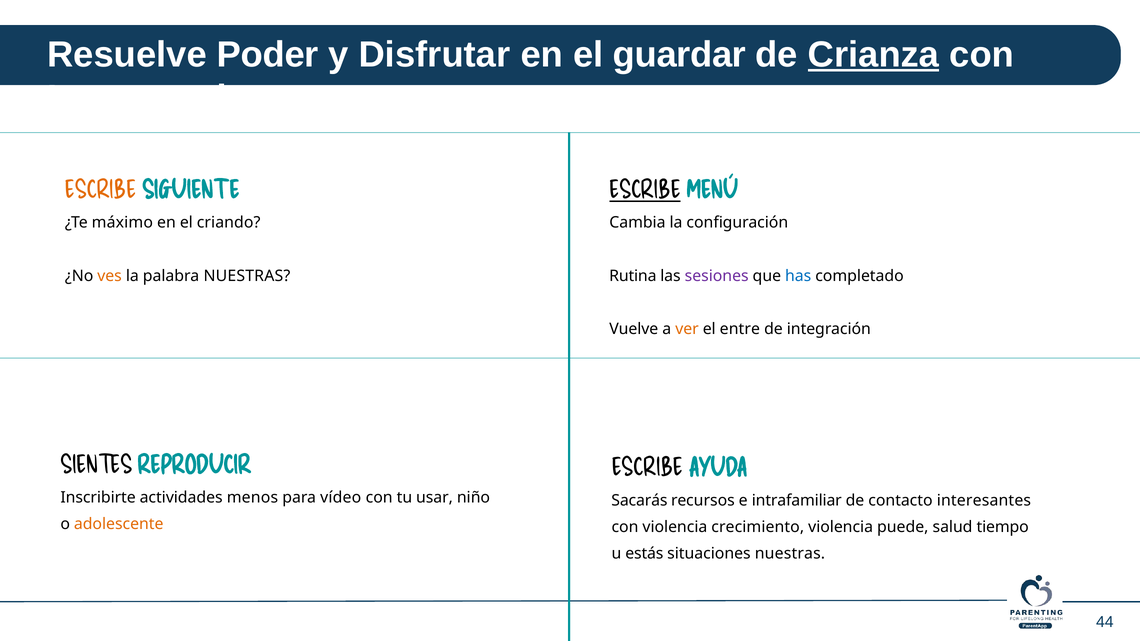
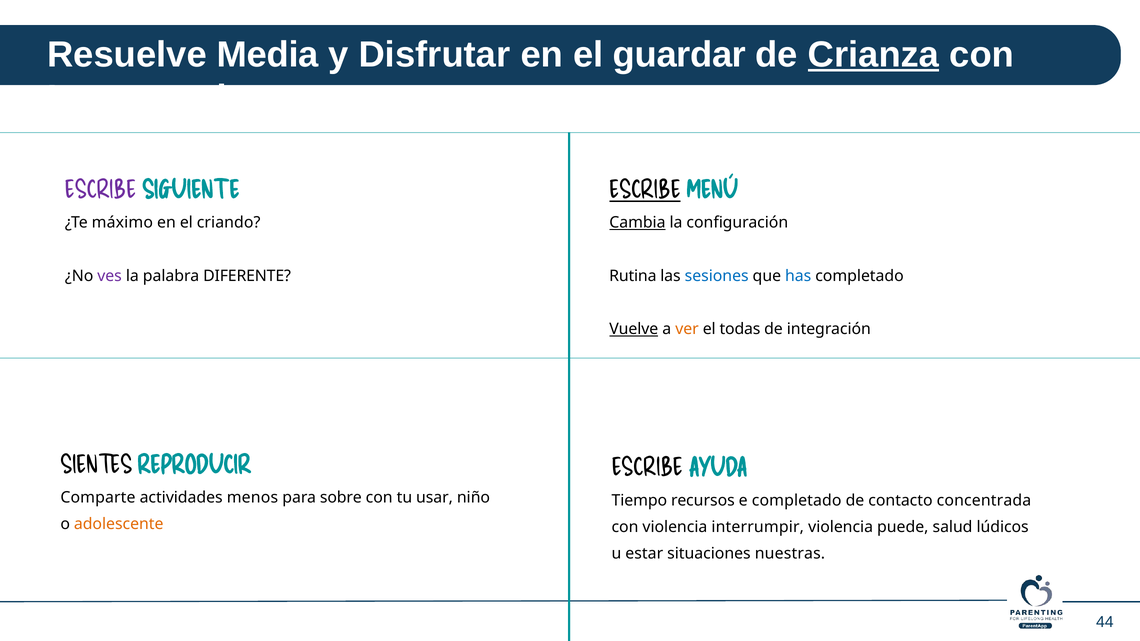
Poder: Poder -> Media
ESCRIBE at (101, 190) colour: orange -> purple
Cambia underline: none -> present
ves colour: orange -> purple
palabra NUESTRAS: NUESTRAS -> DIFERENTE
sesiones colour: purple -> blue
Vuelve underline: none -> present
entre: entre -> todas
Inscribirte: Inscribirte -> Comparte
vídeo: vídeo -> sobre
Sacarás: Sacarás -> Tiempo
e intrafamiliar: intrafamiliar -> completado
interesantes: interesantes -> concentrada
violencia crecimiento: crecimiento -> interrumpir
tiempo: tiempo -> lúdicos
estás: estás -> estar
